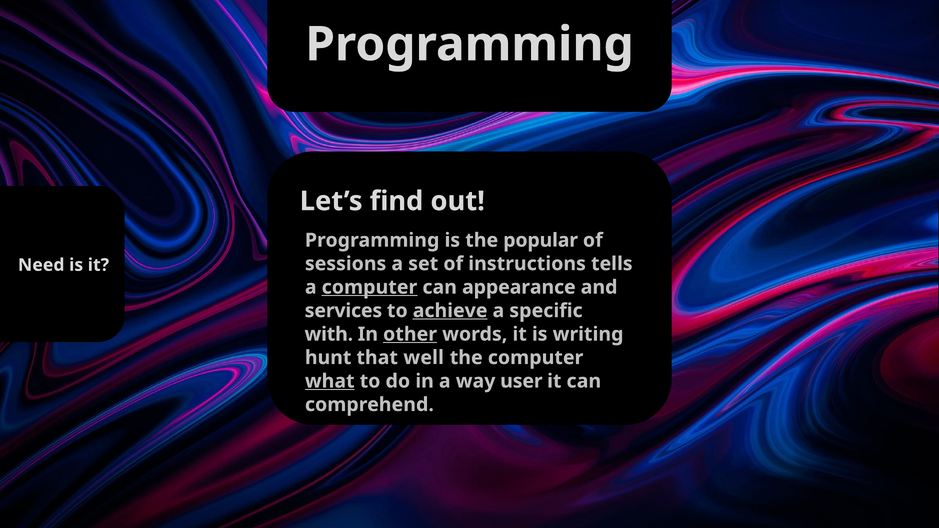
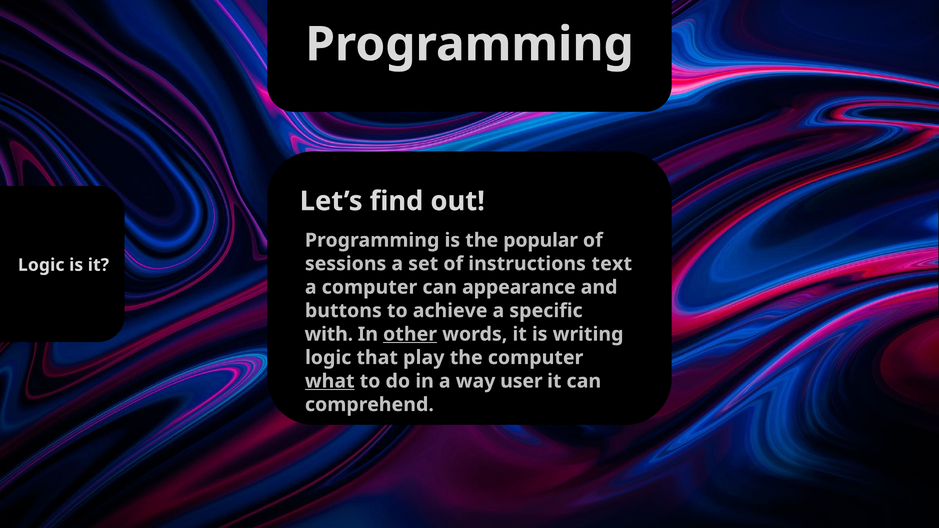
tells: tells -> text
Need at (41, 265): Need -> Logic
computer at (369, 287) underline: present -> none
services: services -> buttons
achieve underline: present -> none
hunt at (328, 358): hunt -> logic
well: well -> play
